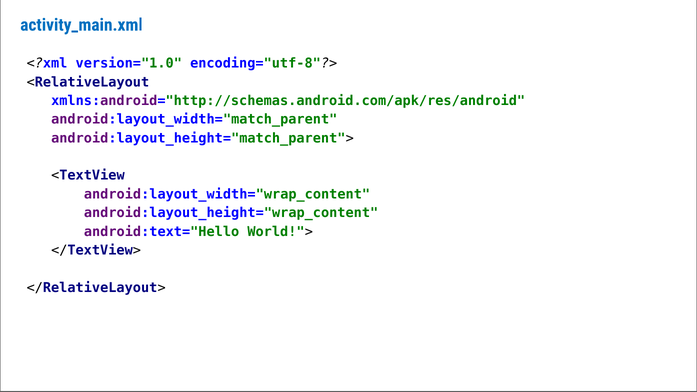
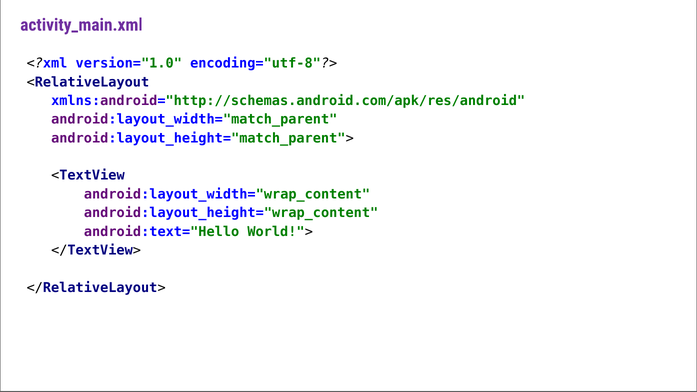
activity_main.xml colour: blue -> purple
